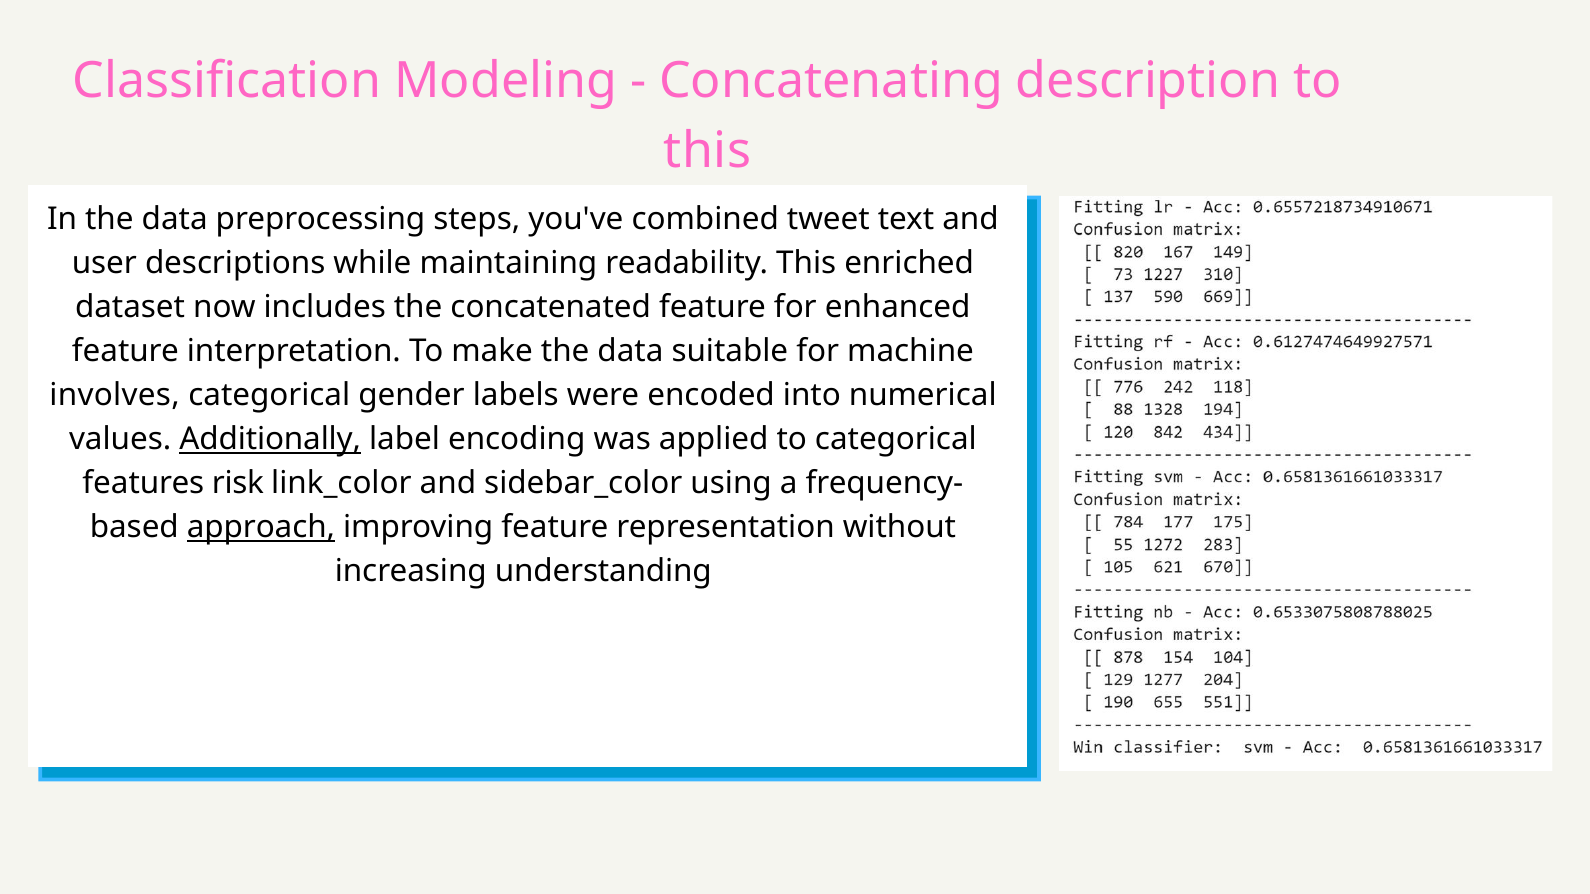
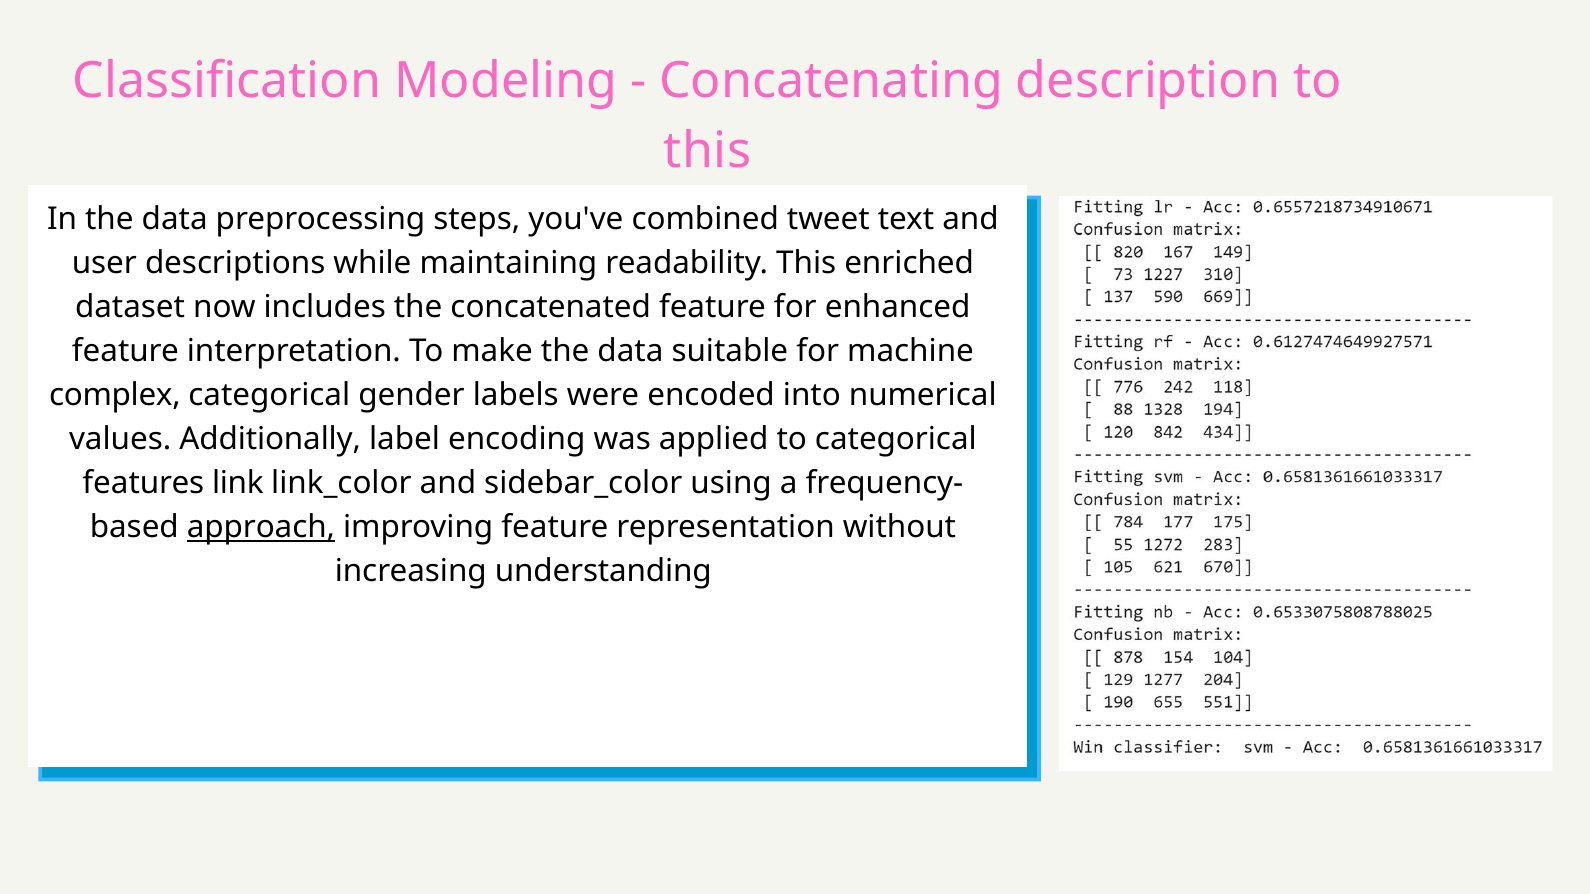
involves: involves -> complex
Additionally underline: present -> none
risk: risk -> link
